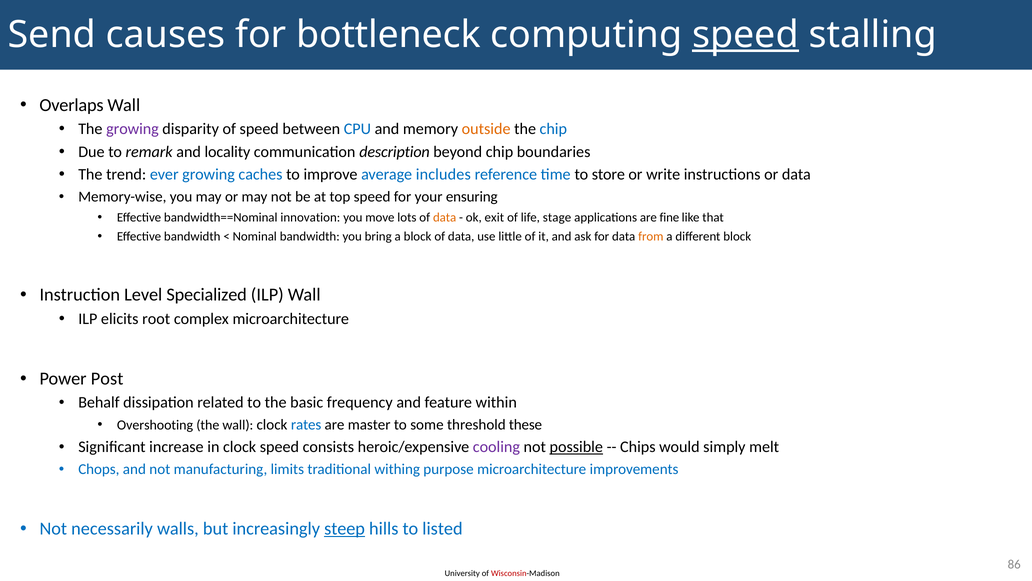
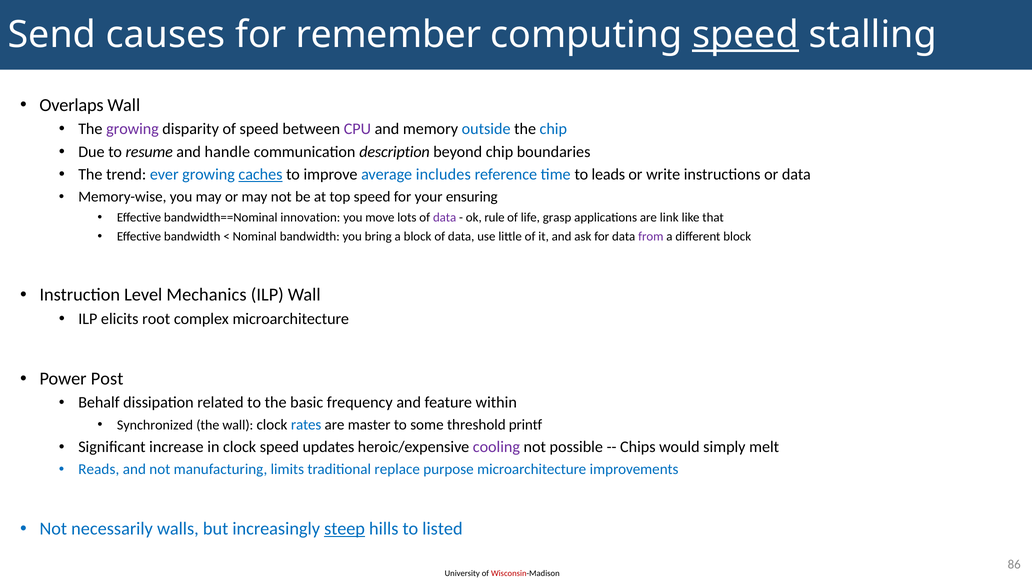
bottleneck: bottleneck -> remember
CPU colour: blue -> purple
outside colour: orange -> blue
remark: remark -> resume
locality: locality -> handle
caches underline: none -> present
store: store -> leads
data at (445, 217) colour: orange -> purple
exit: exit -> rule
stage: stage -> grasp
fine: fine -> link
from colour: orange -> purple
Specialized: Specialized -> Mechanics
Overshooting: Overshooting -> Synchronized
these: these -> printf
consists: consists -> updates
possible underline: present -> none
Chops: Chops -> Reads
withing: withing -> replace
